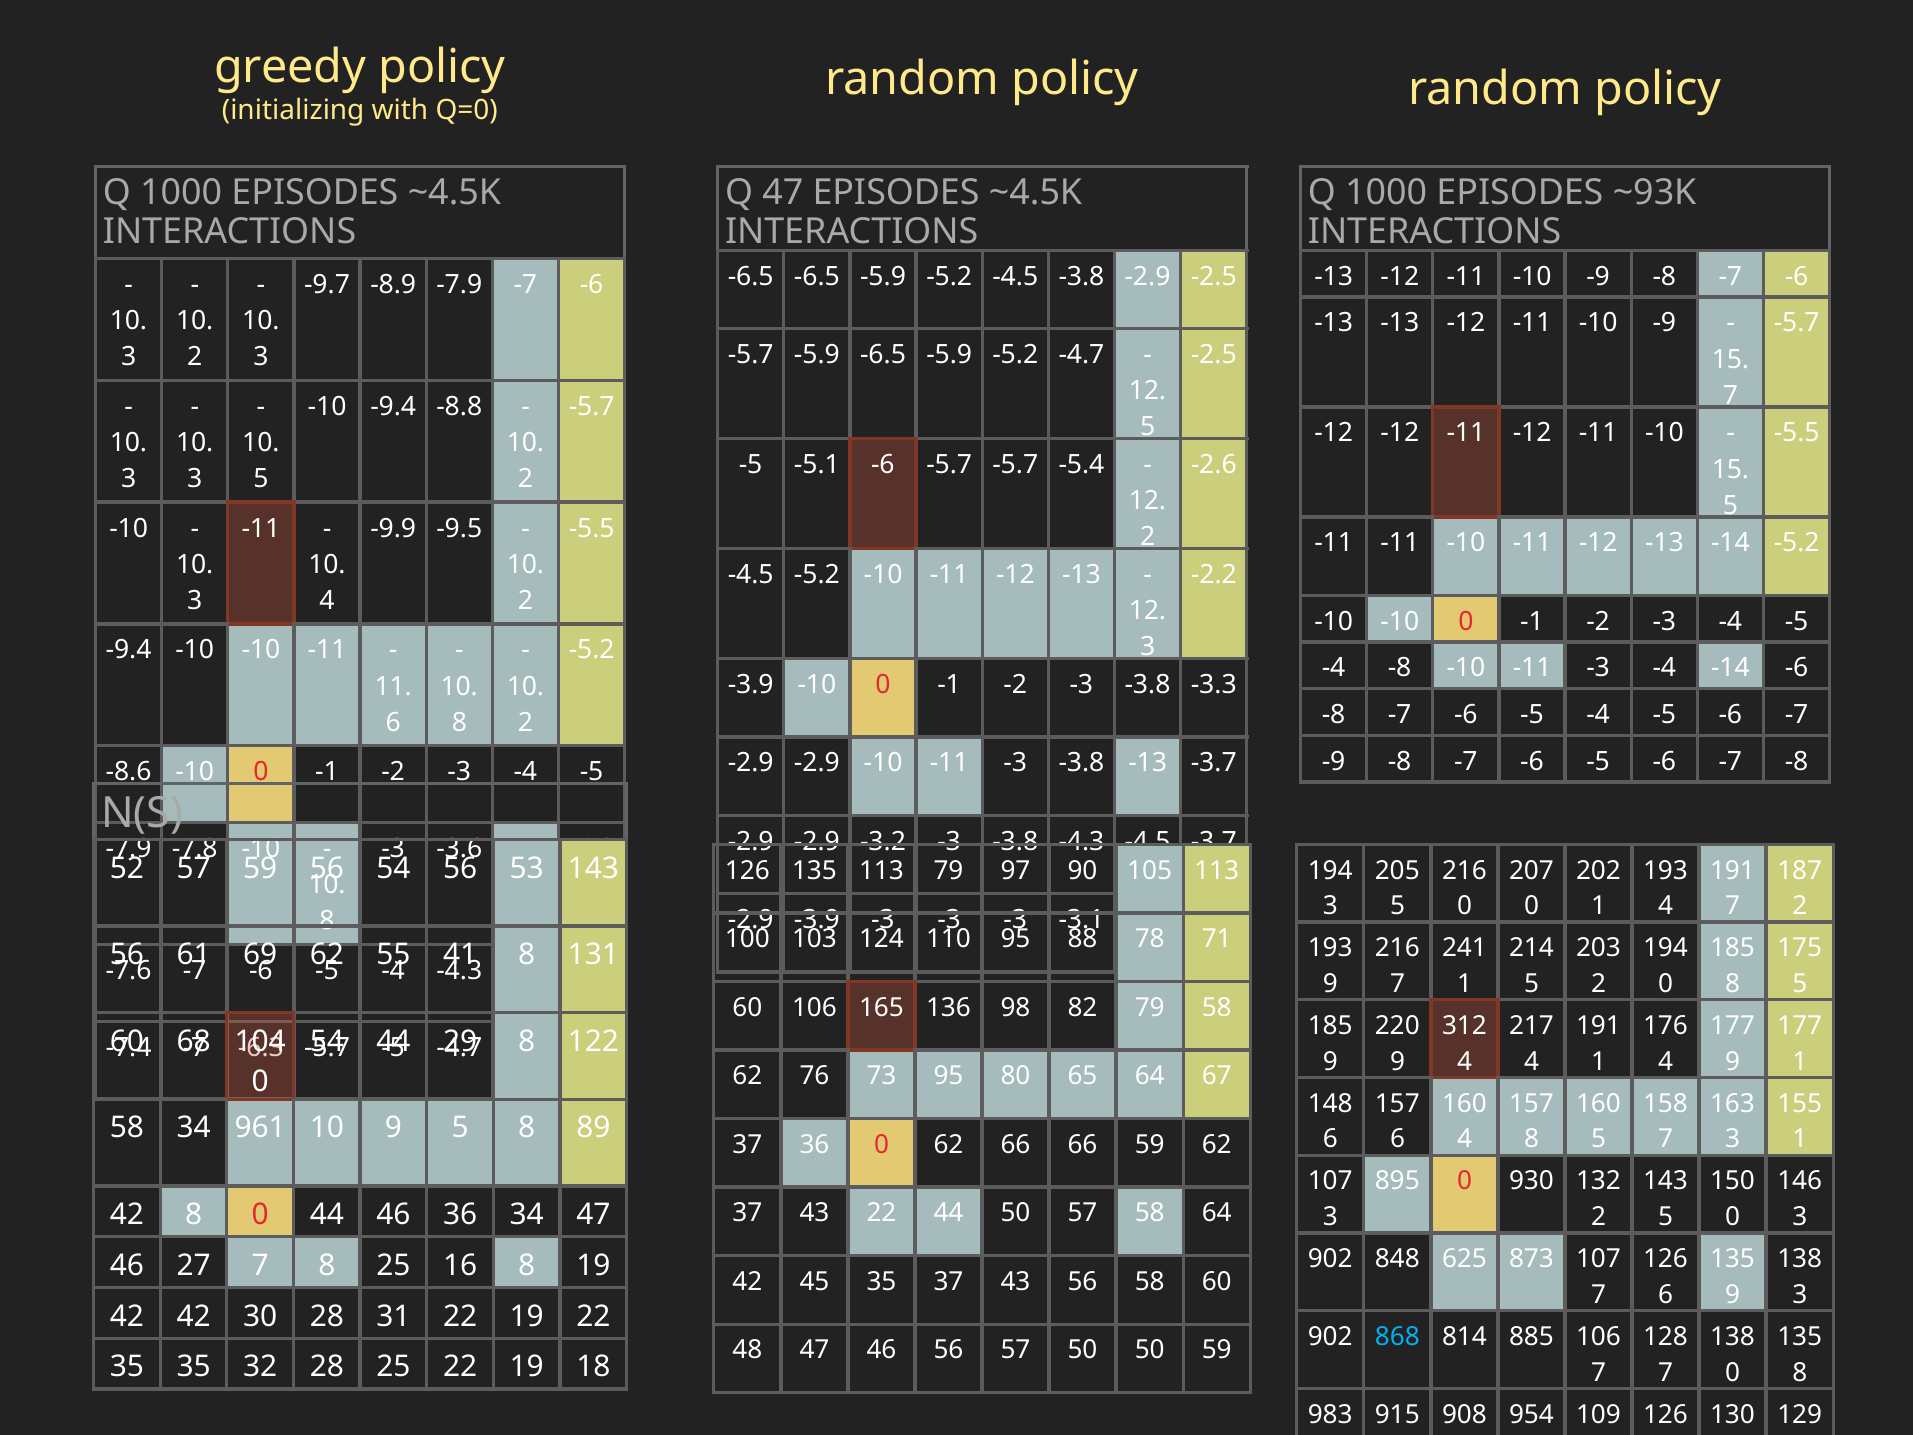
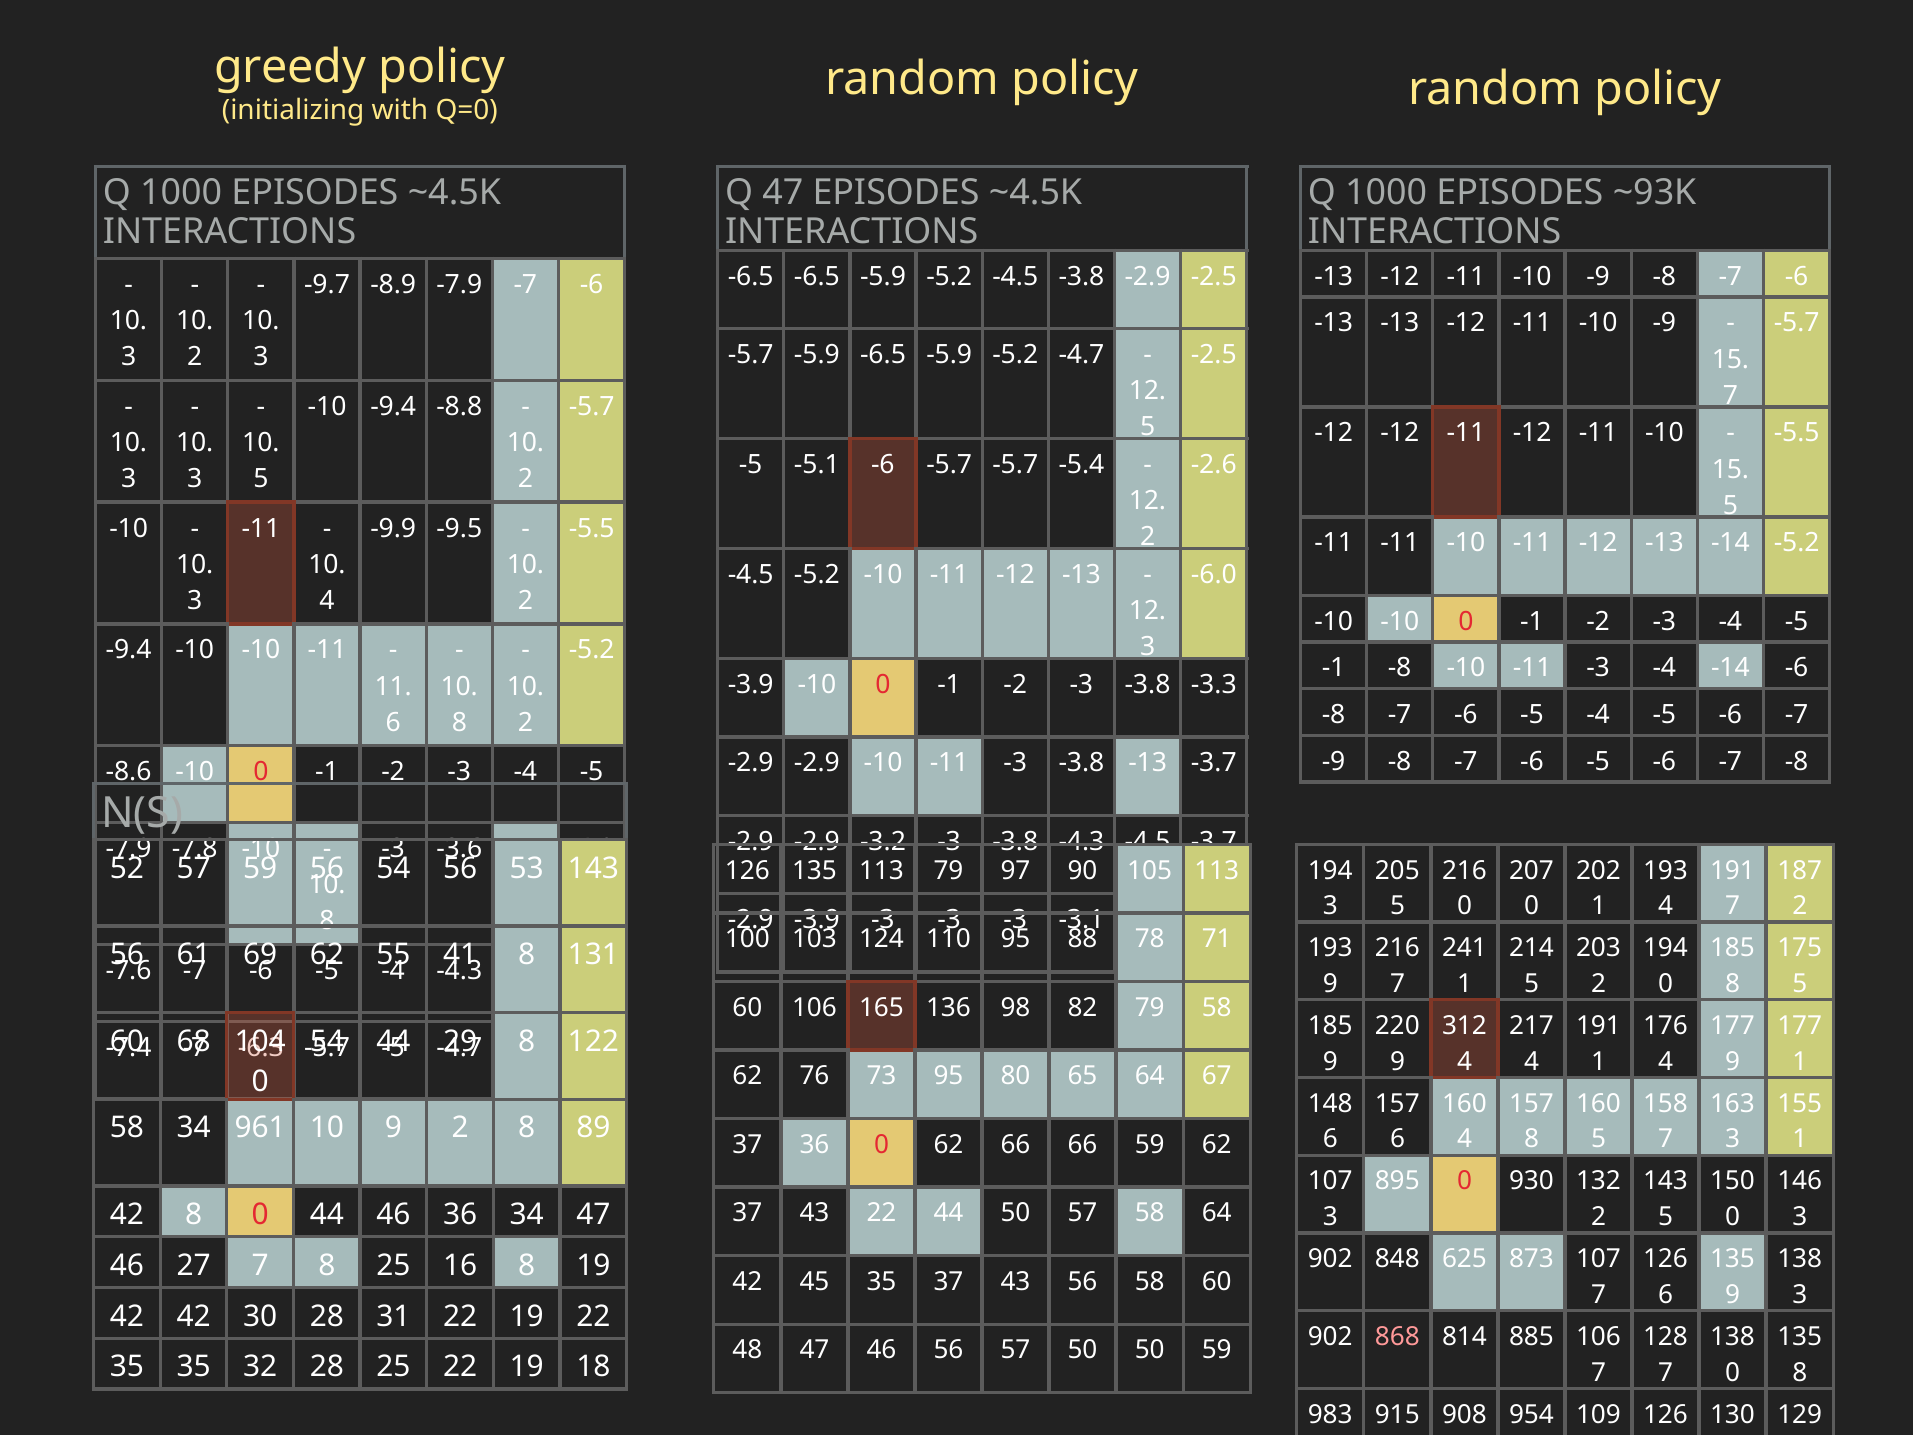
-2.2: -2.2 -> -6.0
-4 at (1334, 668): -4 -> -1
9 5: 5 -> 2
868 colour: light blue -> pink
